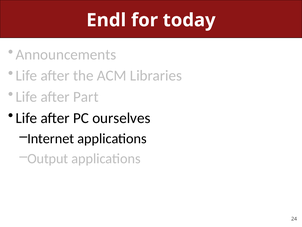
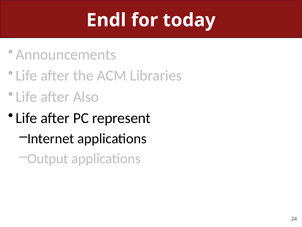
Part: Part -> Also
ourselves: ourselves -> represent
